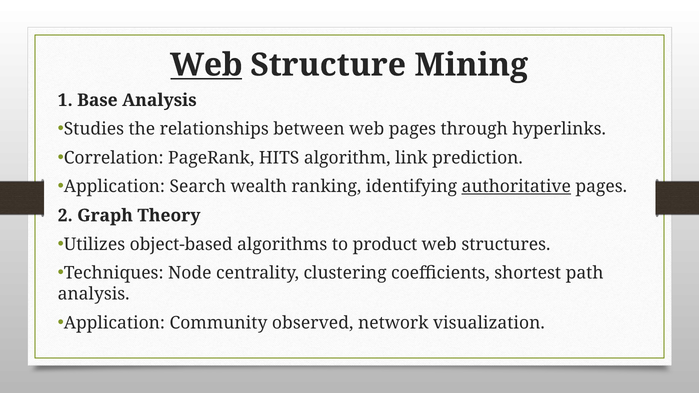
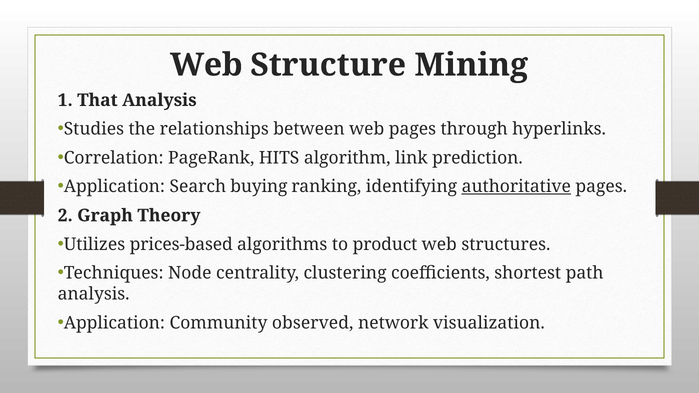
Web at (206, 65) underline: present -> none
Base: Base -> That
wealth: wealth -> buying
object-based: object-based -> prices-based
